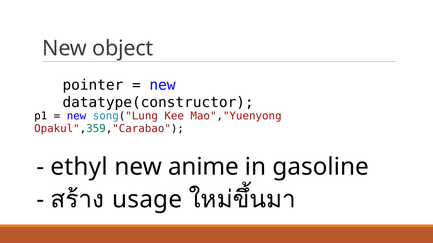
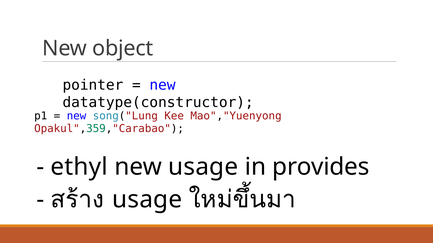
new anime: anime -> usage
gasoline: gasoline -> provides
